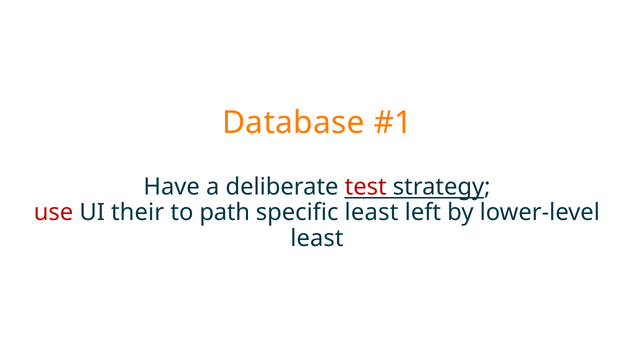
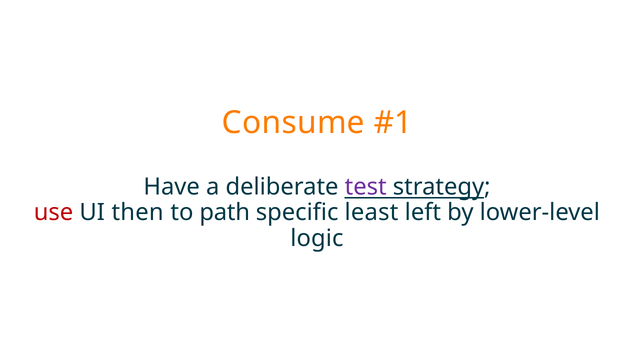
Database: Database -> Consume
test colour: red -> purple
their: their -> then
least at (317, 238): least -> logic
